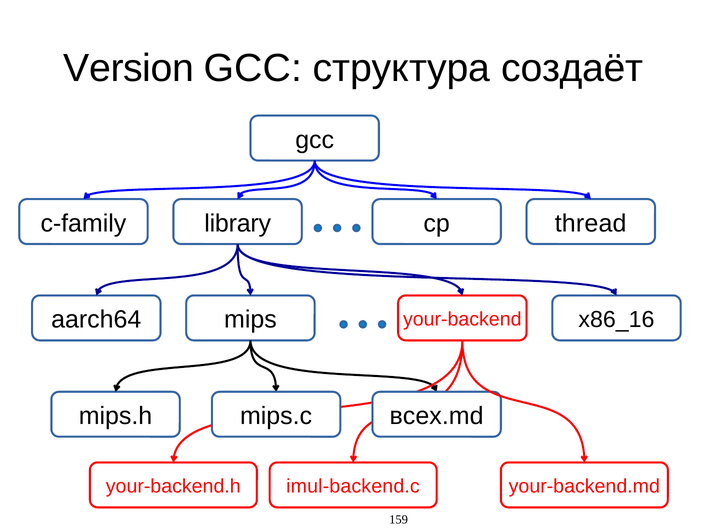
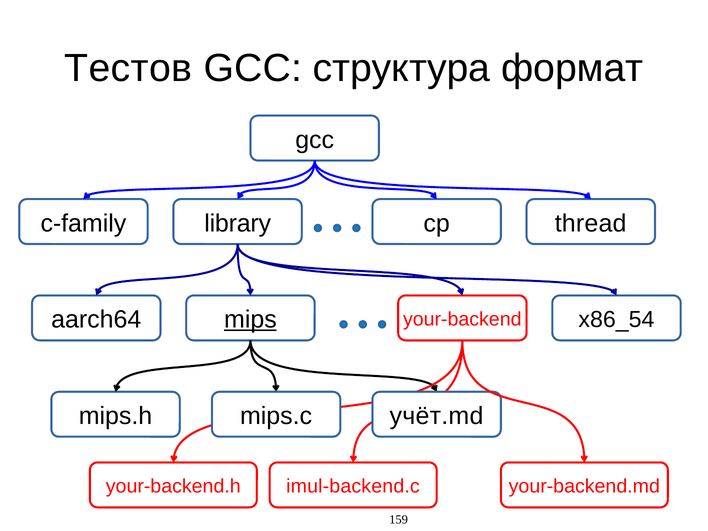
Version: Version -> Тестов
создаёт: создаёт -> формат
mips underline: none -> present
x86_16: x86_16 -> x86_54
всех.md: всех.md -> учёт.md
